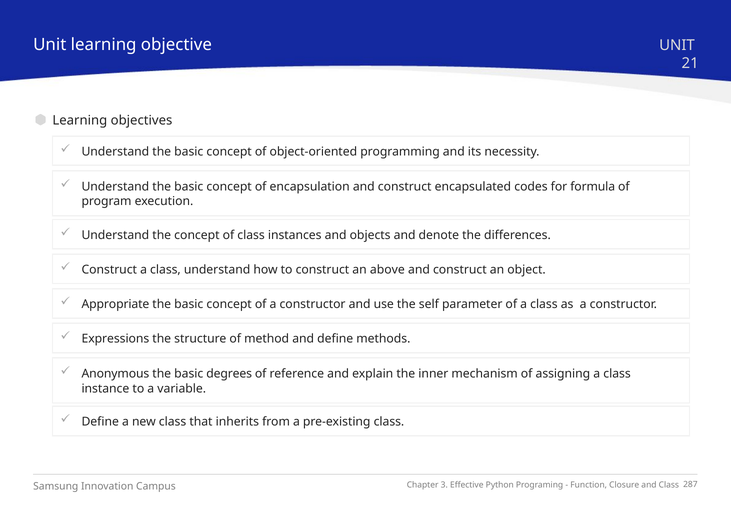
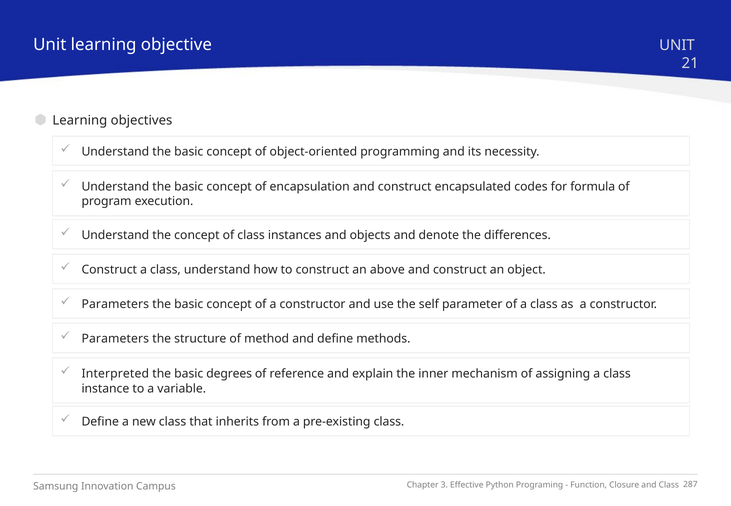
Appropriate at (115, 304): Appropriate -> Parameters
Expressions at (115, 339): Expressions -> Parameters
Anonymous: Anonymous -> Interpreted
